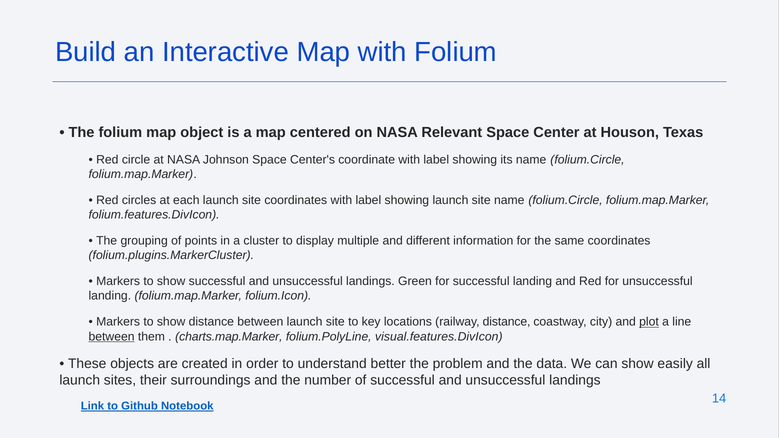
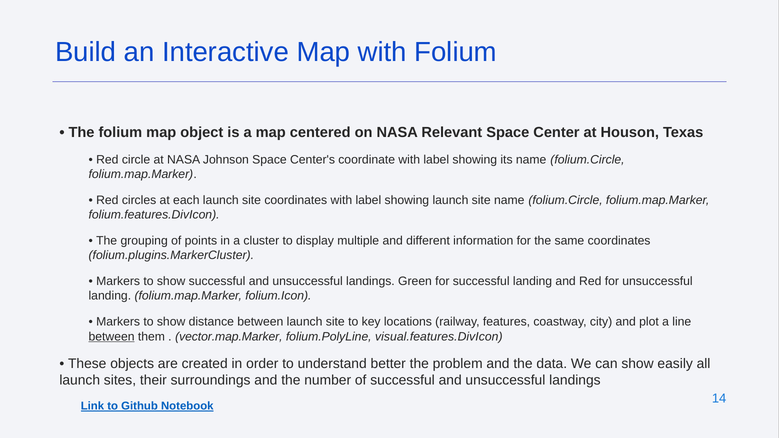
railway distance: distance -> features
plot underline: present -> none
charts.map.Marker: charts.map.Marker -> vector.map.Marker
